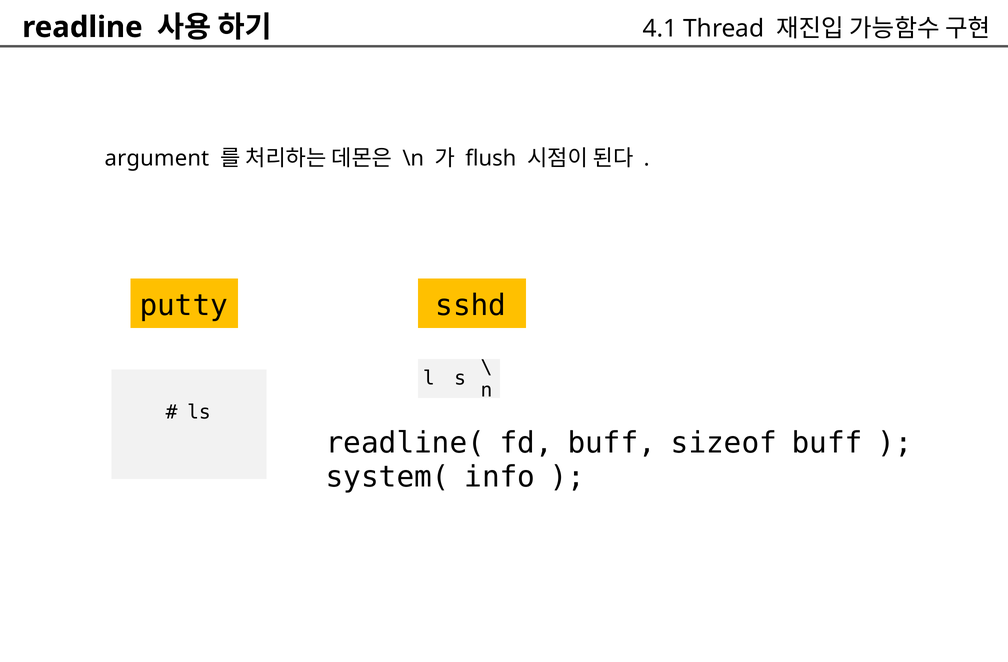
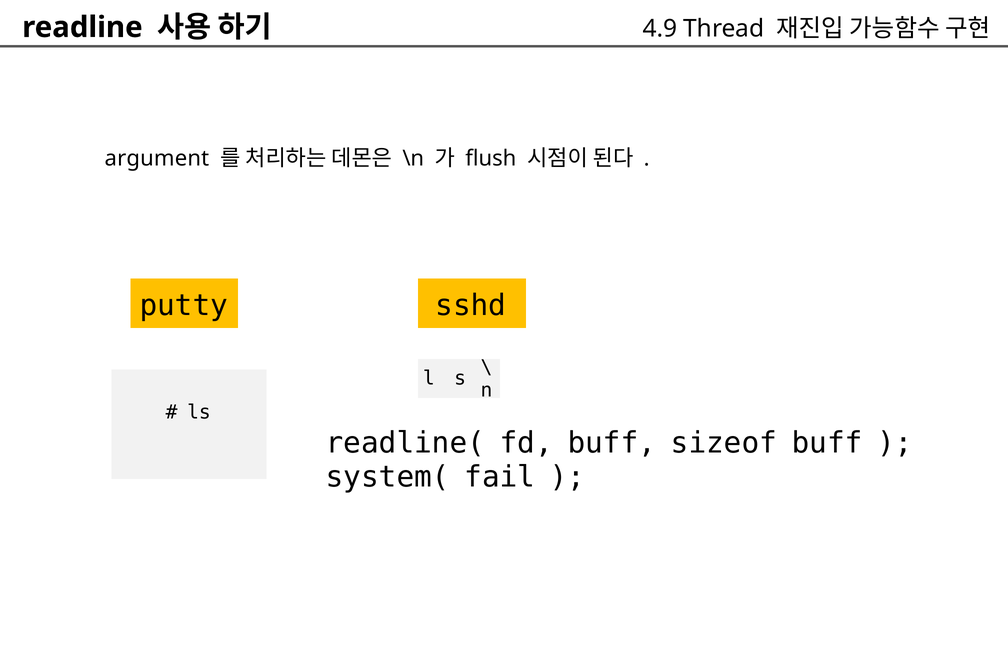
4.1: 4.1 -> 4.9
info: info -> fail
